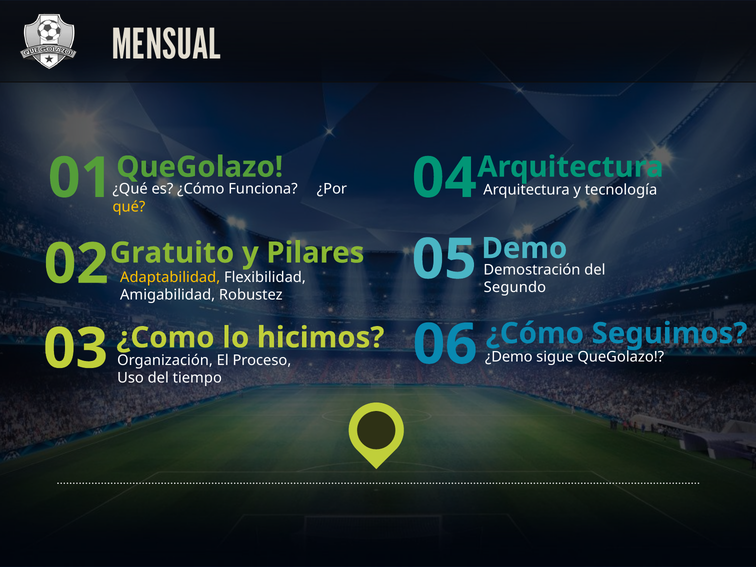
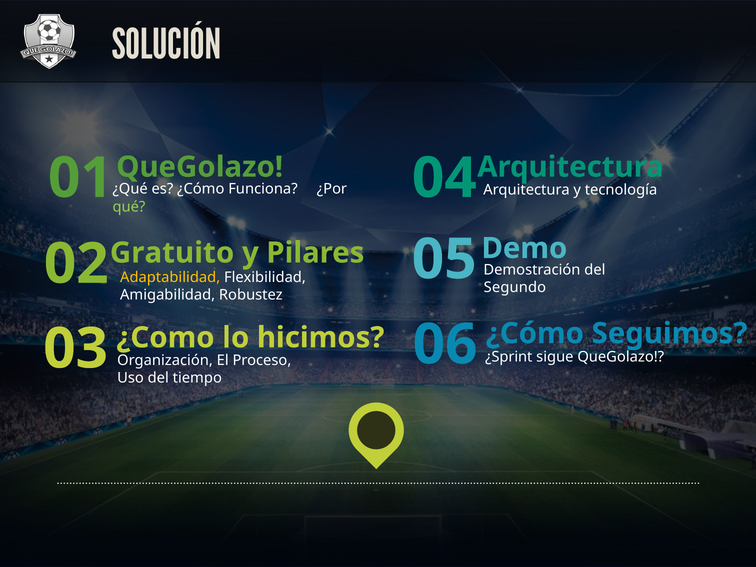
MENSUAL: MENSUAL -> SOLUCIÓN
qué colour: yellow -> light green
¿Demo: ¿Demo -> ¿Sprint
